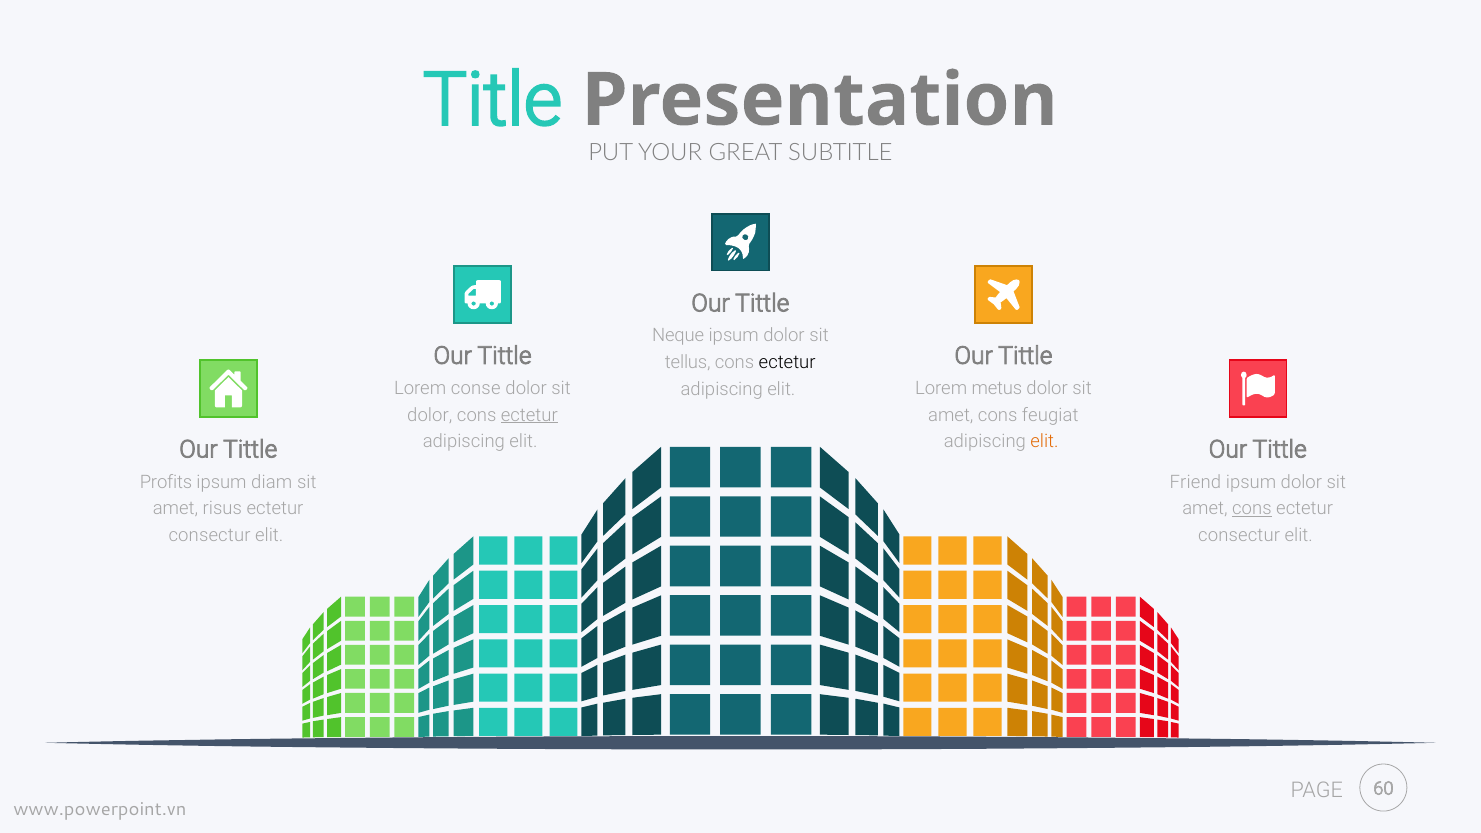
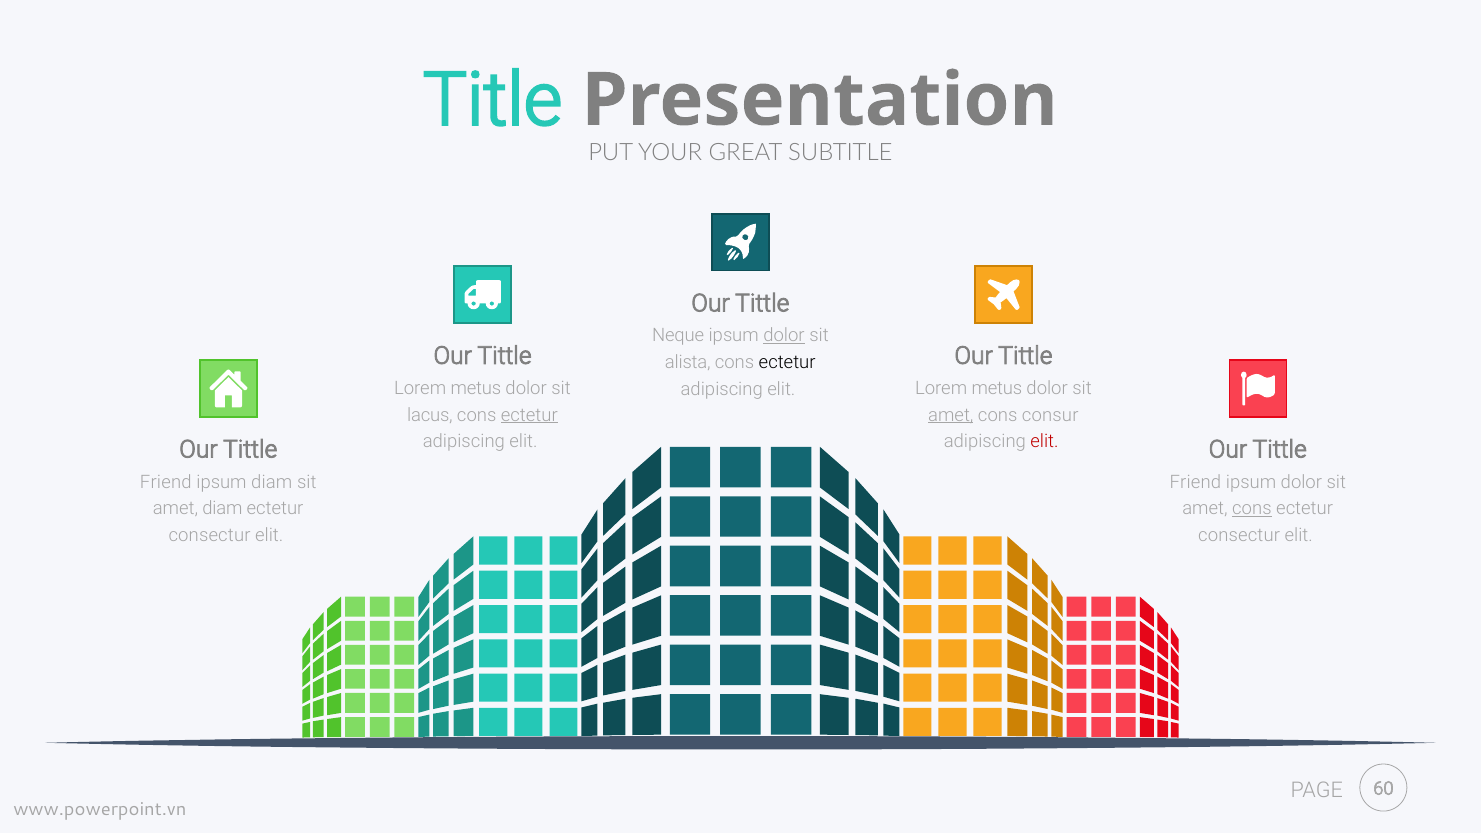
dolor at (784, 336) underline: none -> present
tellus: tellus -> alista
conse at (476, 388): conse -> metus
dolor at (430, 415): dolor -> lacus
amet at (951, 415) underline: none -> present
feugiat: feugiat -> consur
elit at (1044, 442) colour: orange -> red
Profits at (166, 482): Profits -> Friend
amet risus: risus -> diam
